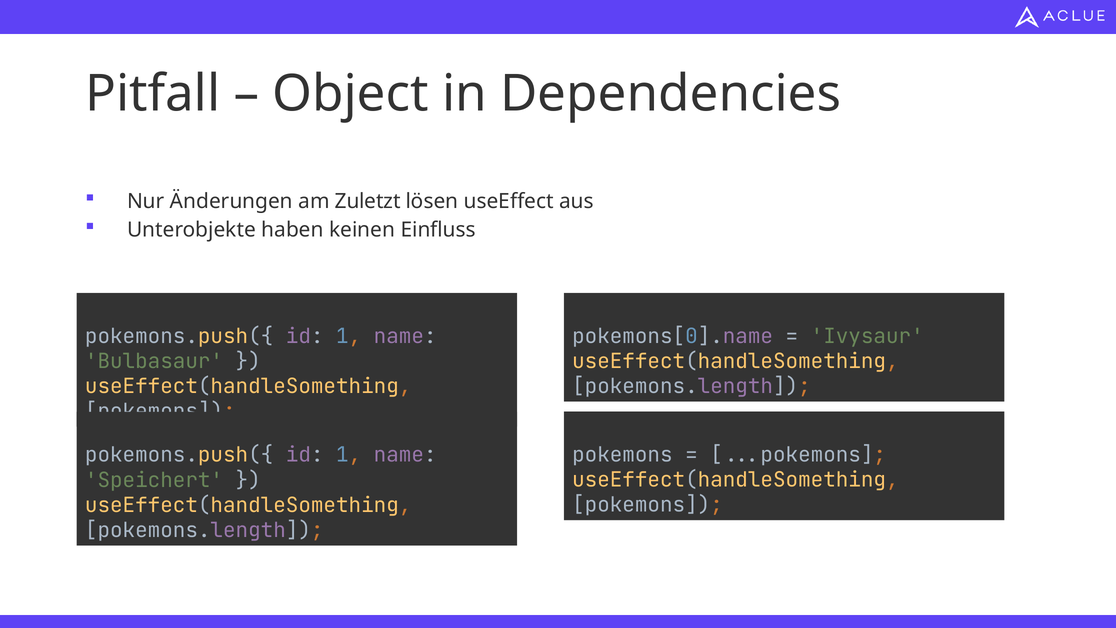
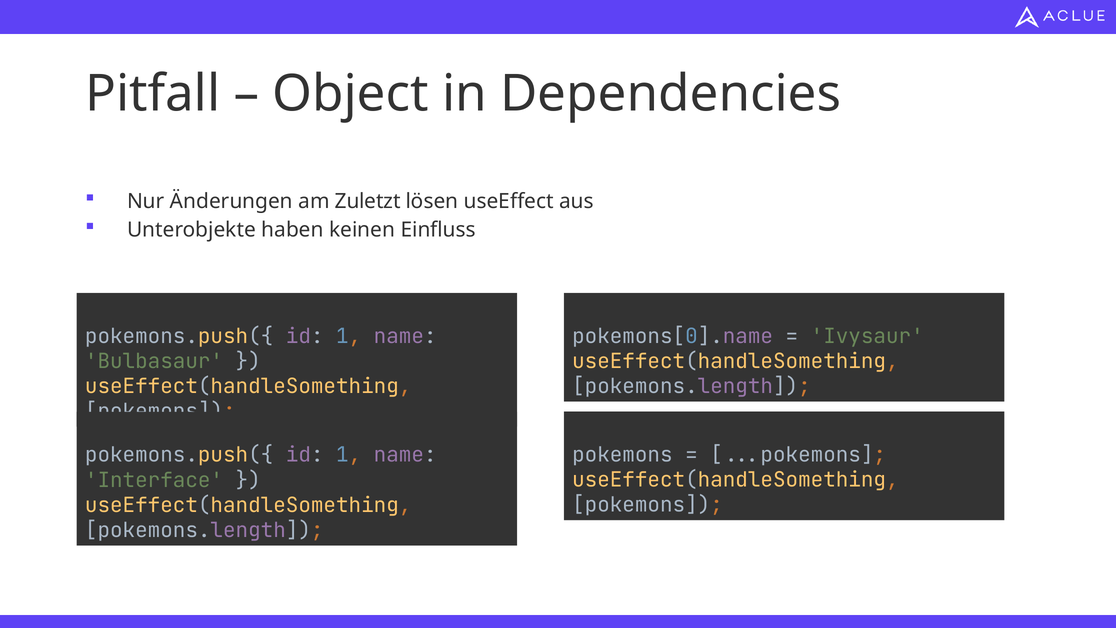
Speichert: Speichert -> Interface
